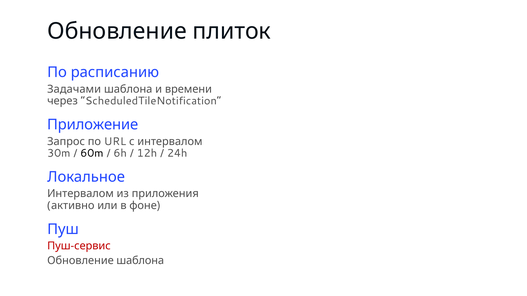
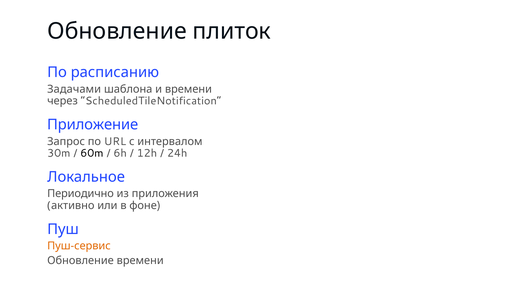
Интервалом at (80, 194): Интервалом -> Периодично
Пуш-сервис colour: red -> orange
Обновление шаблона: шаблона -> времени
